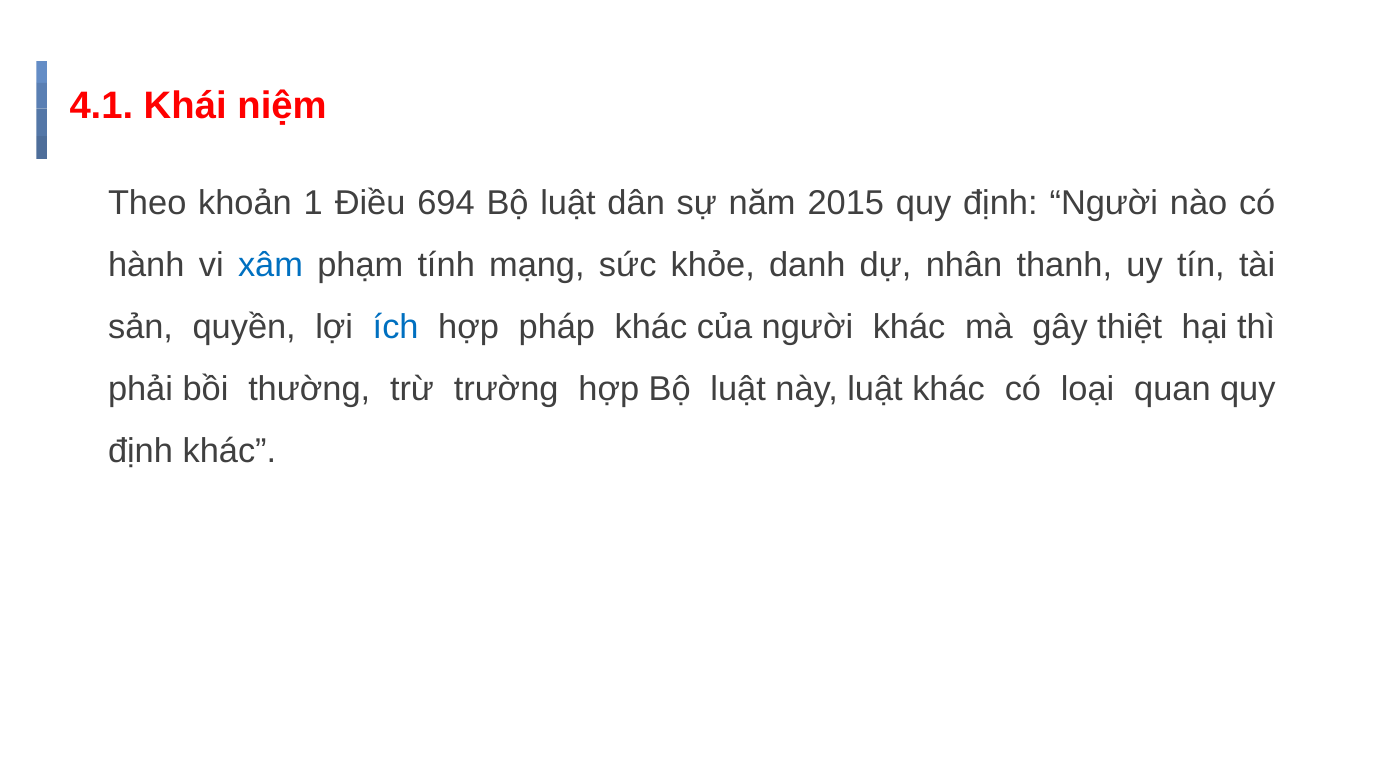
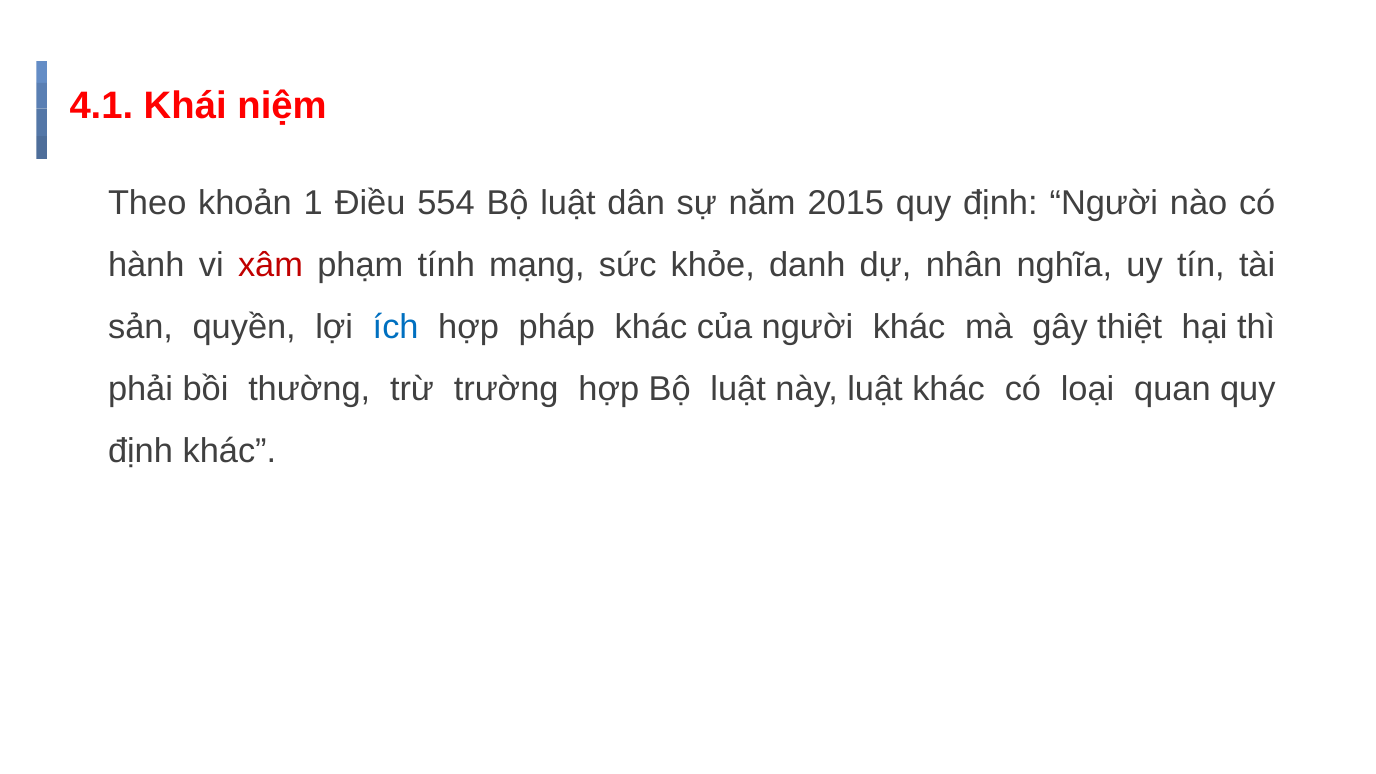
694: 694 -> 554
xâm colour: blue -> red
thanh: thanh -> nghĩa
